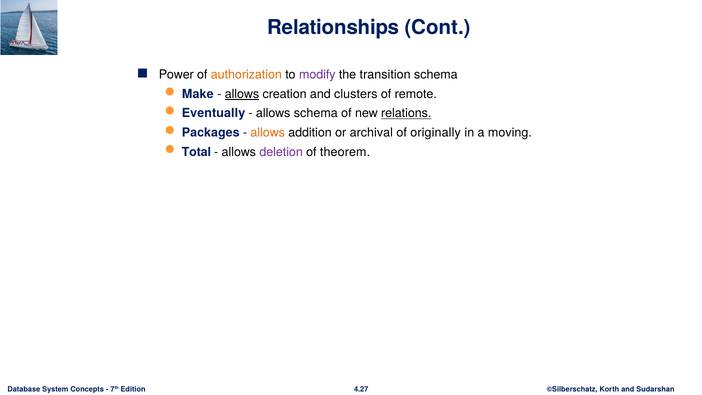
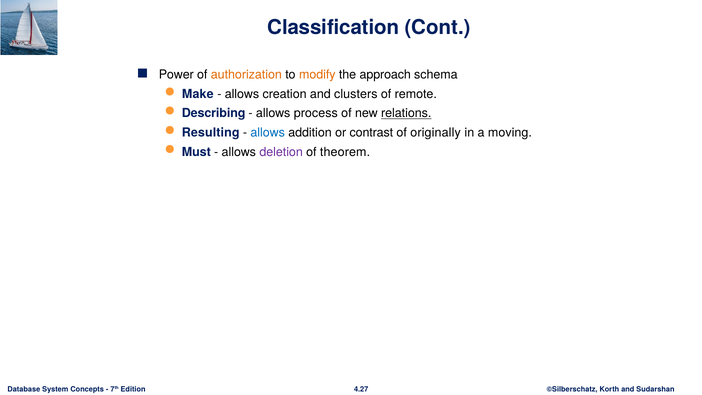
Relationships: Relationships -> Classification
modify colour: purple -> orange
transition: transition -> approach
allows at (242, 94) underline: present -> none
Eventually: Eventually -> Describing
allows schema: schema -> process
Packages: Packages -> Resulting
allows at (268, 133) colour: orange -> blue
archival: archival -> contrast
Total: Total -> Must
